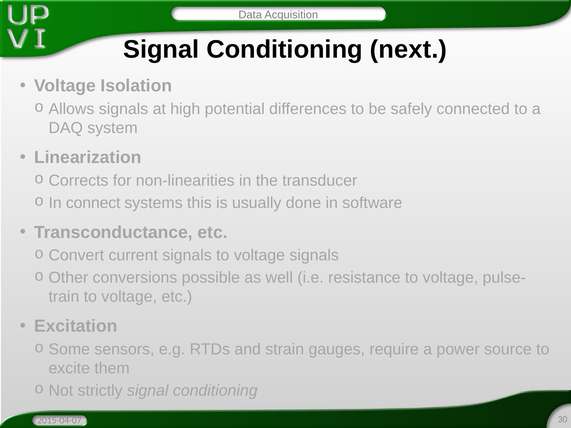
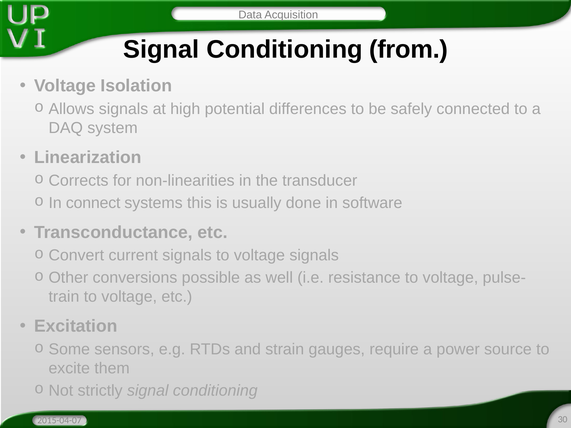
next: next -> from
